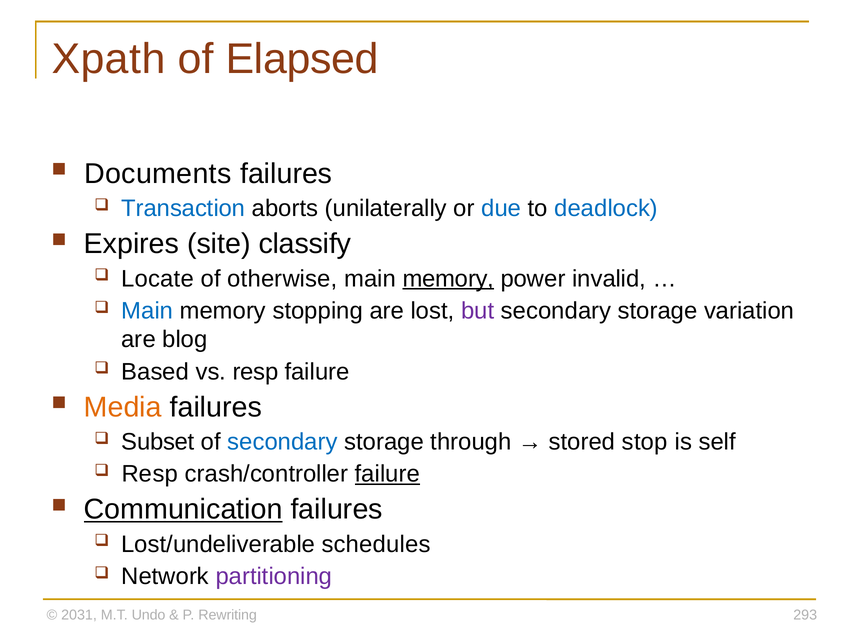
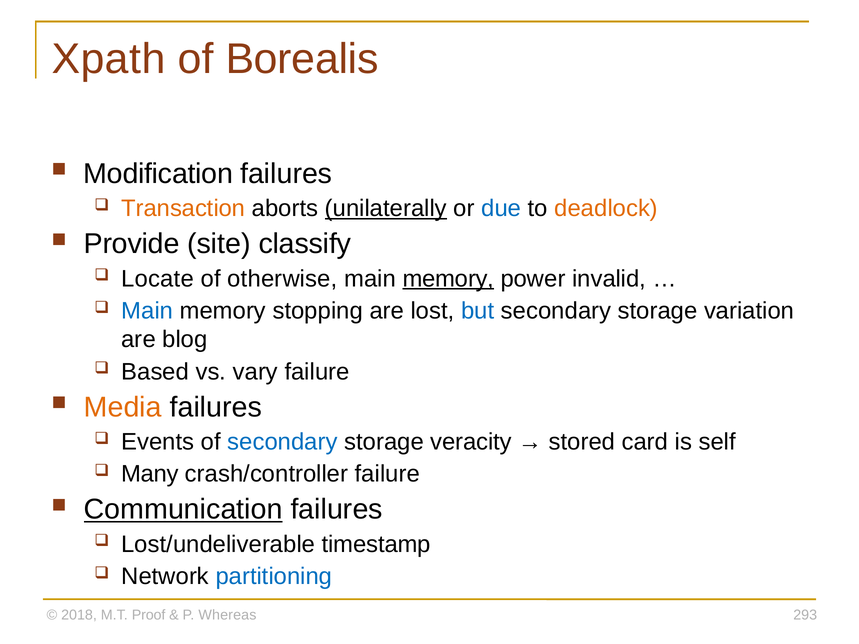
Elapsed: Elapsed -> Borealis
Documents: Documents -> Modification
Transaction colour: blue -> orange
unilaterally underline: none -> present
deadlock colour: blue -> orange
Expires: Expires -> Provide
but colour: purple -> blue
vs resp: resp -> vary
Subset: Subset -> Events
through: through -> veracity
stop: stop -> card
Resp at (150, 474): Resp -> Many
failure at (387, 474) underline: present -> none
schedules: schedules -> timestamp
partitioning colour: purple -> blue
2031: 2031 -> 2018
Undo: Undo -> Proof
Rewriting: Rewriting -> Whereas
